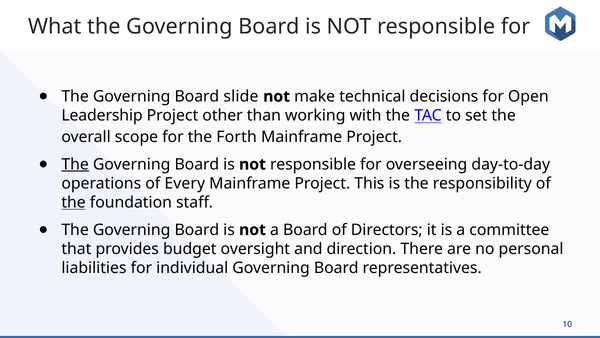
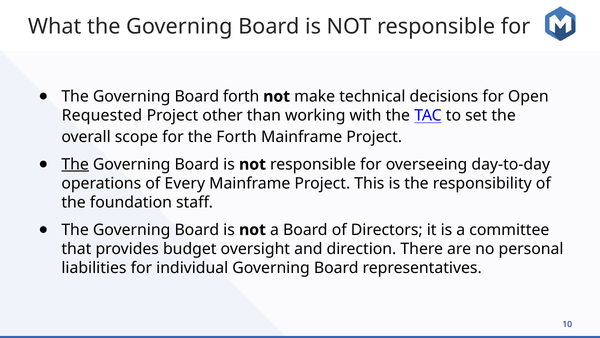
Board slide: slide -> forth
Leadership: Leadership -> Requested
the at (74, 202) underline: present -> none
